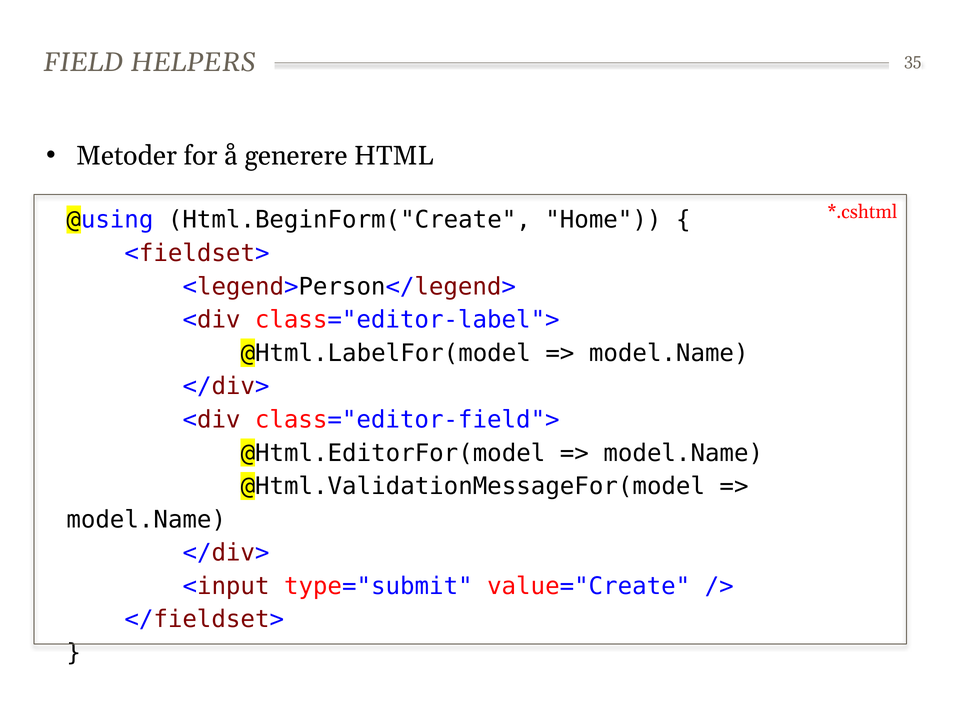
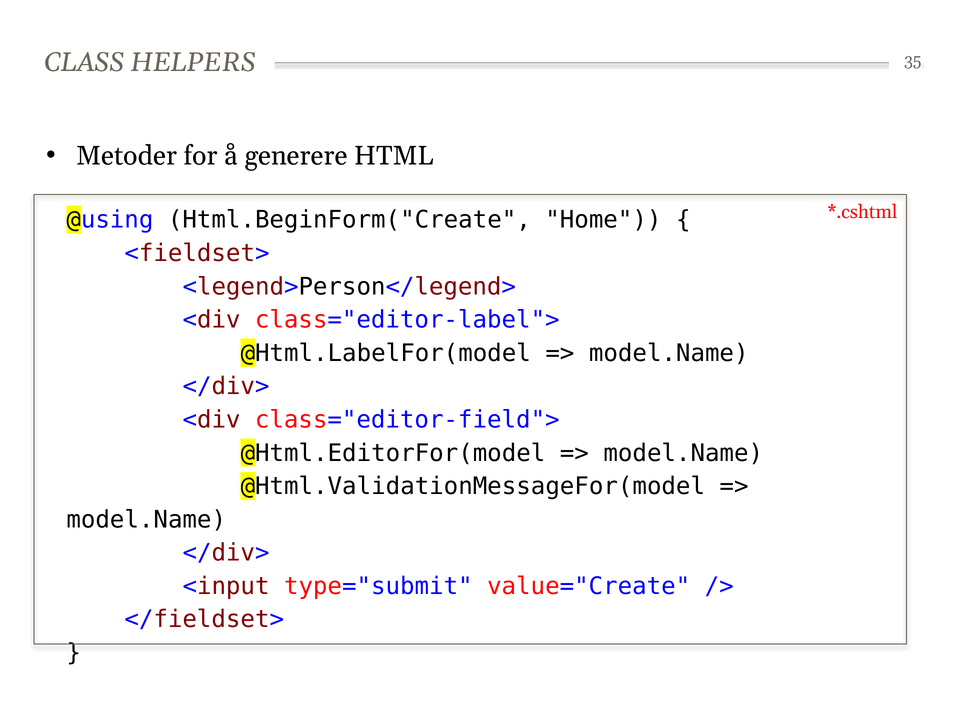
FIELD: FIELD -> CLASS
